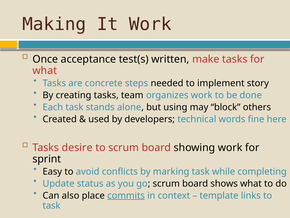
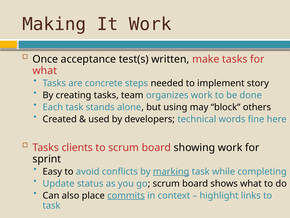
desire: desire -> clients
marking underline: none -> present
template: template -> highlight
